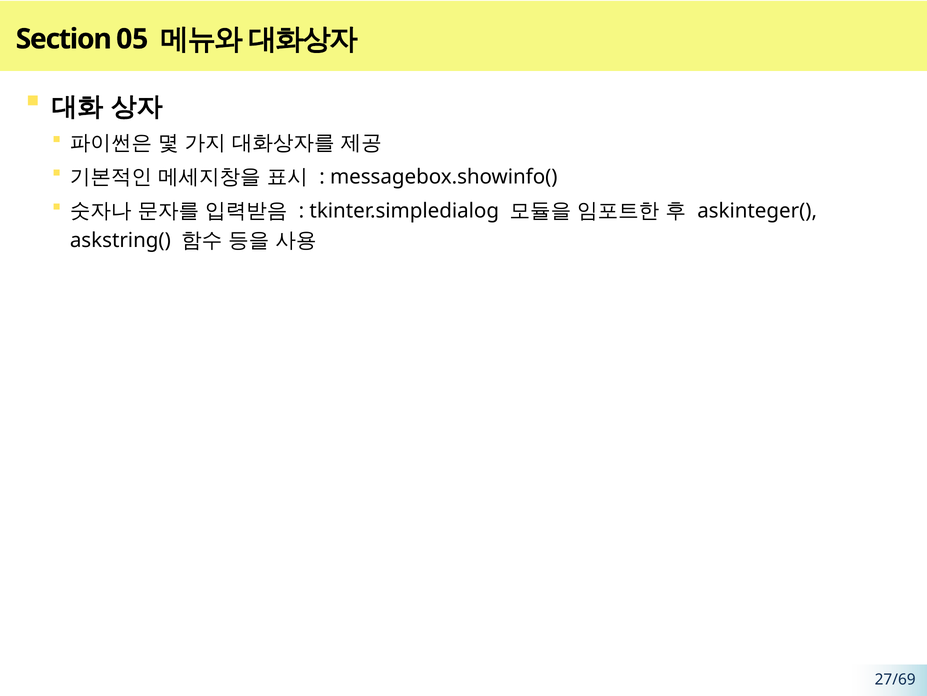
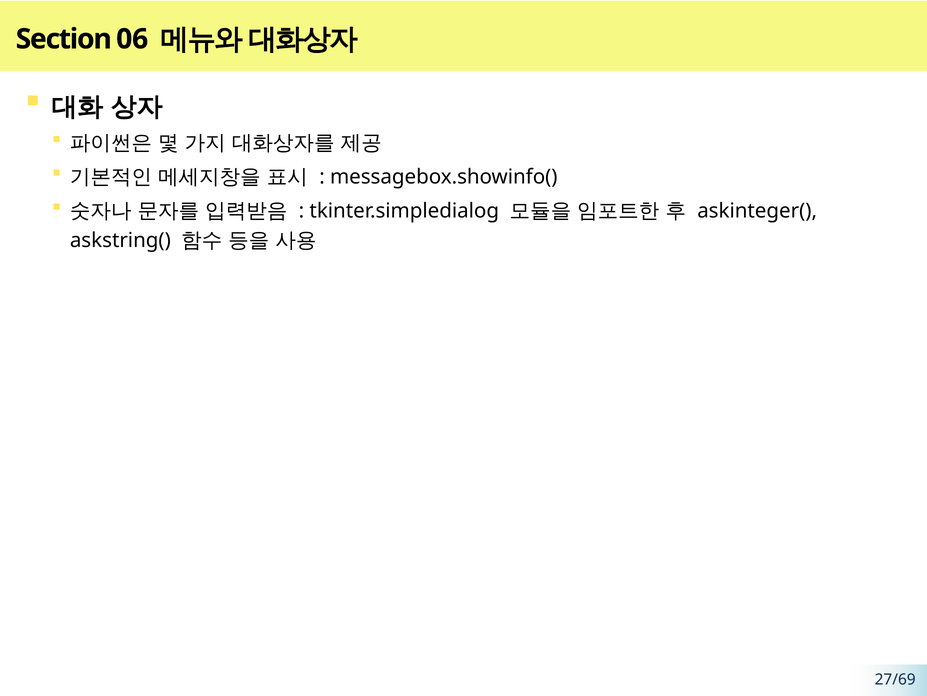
05: 05 -> 06
